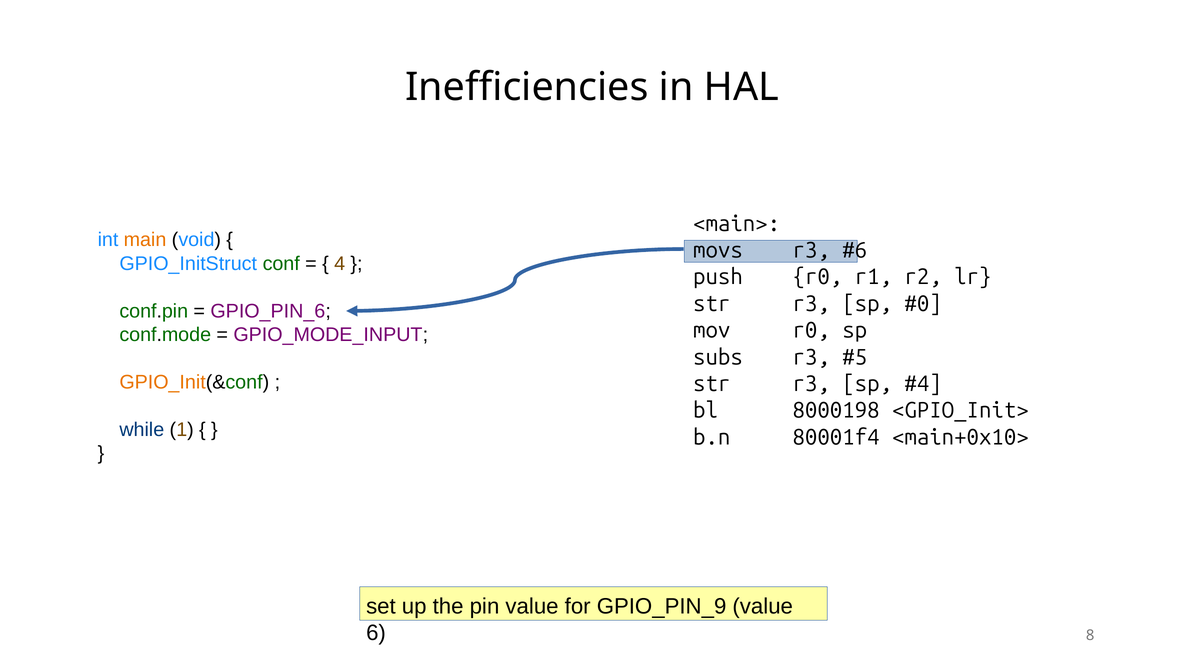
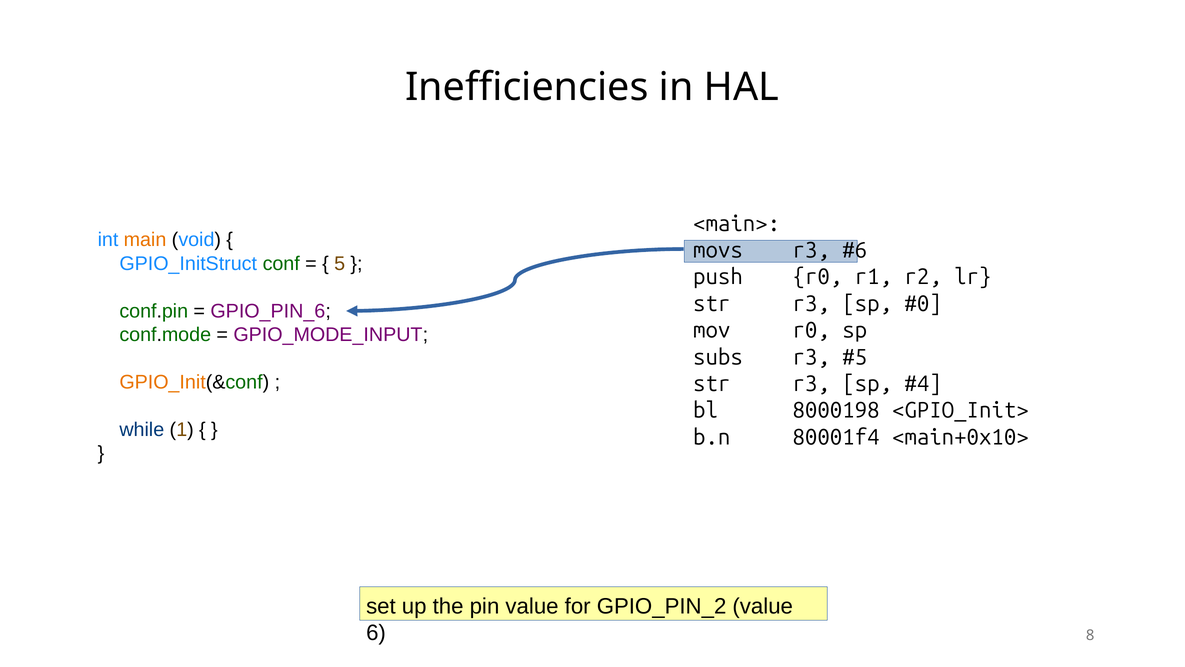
4: 4 -> 5
GPIO_PIN_9: GPIO_PIN_9 -> GPIO_PIN_2
